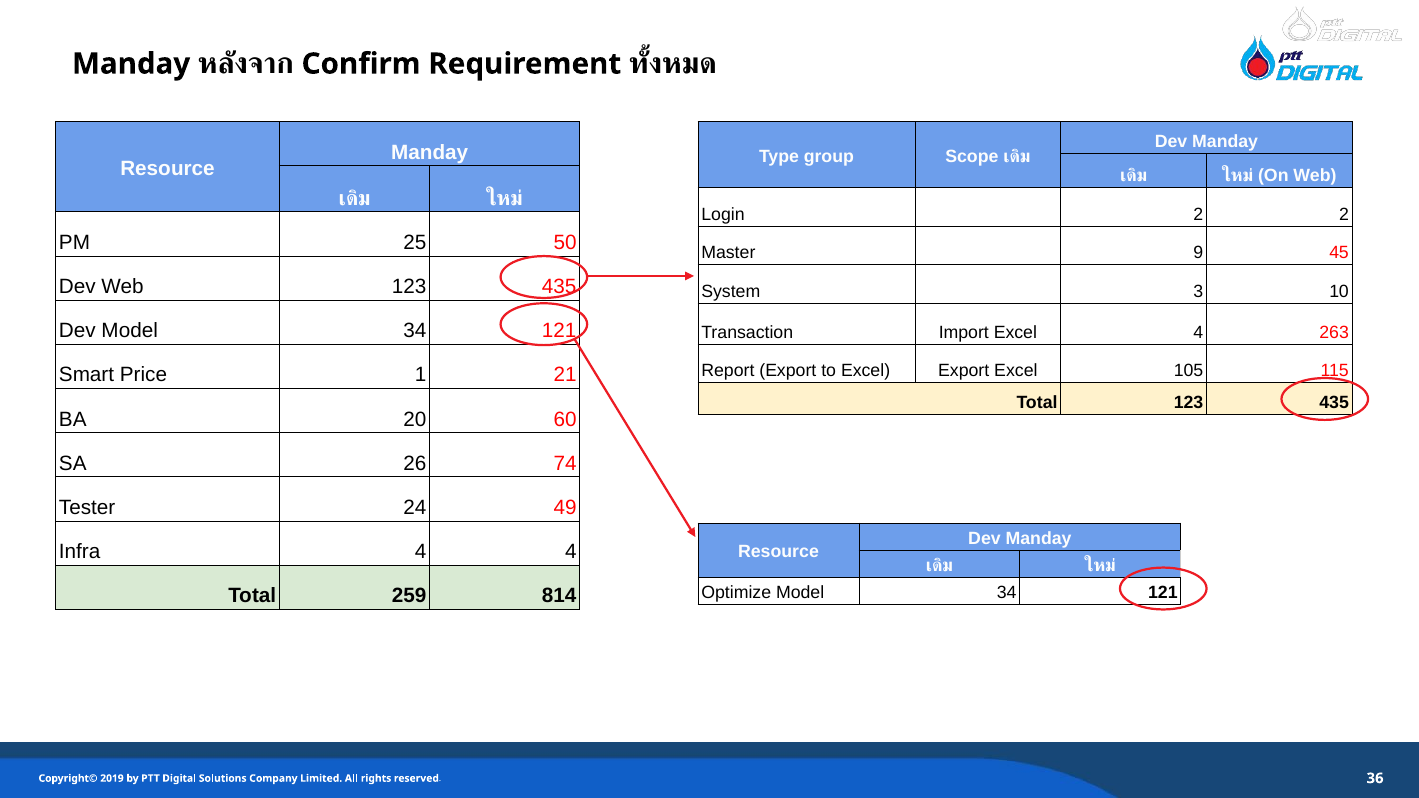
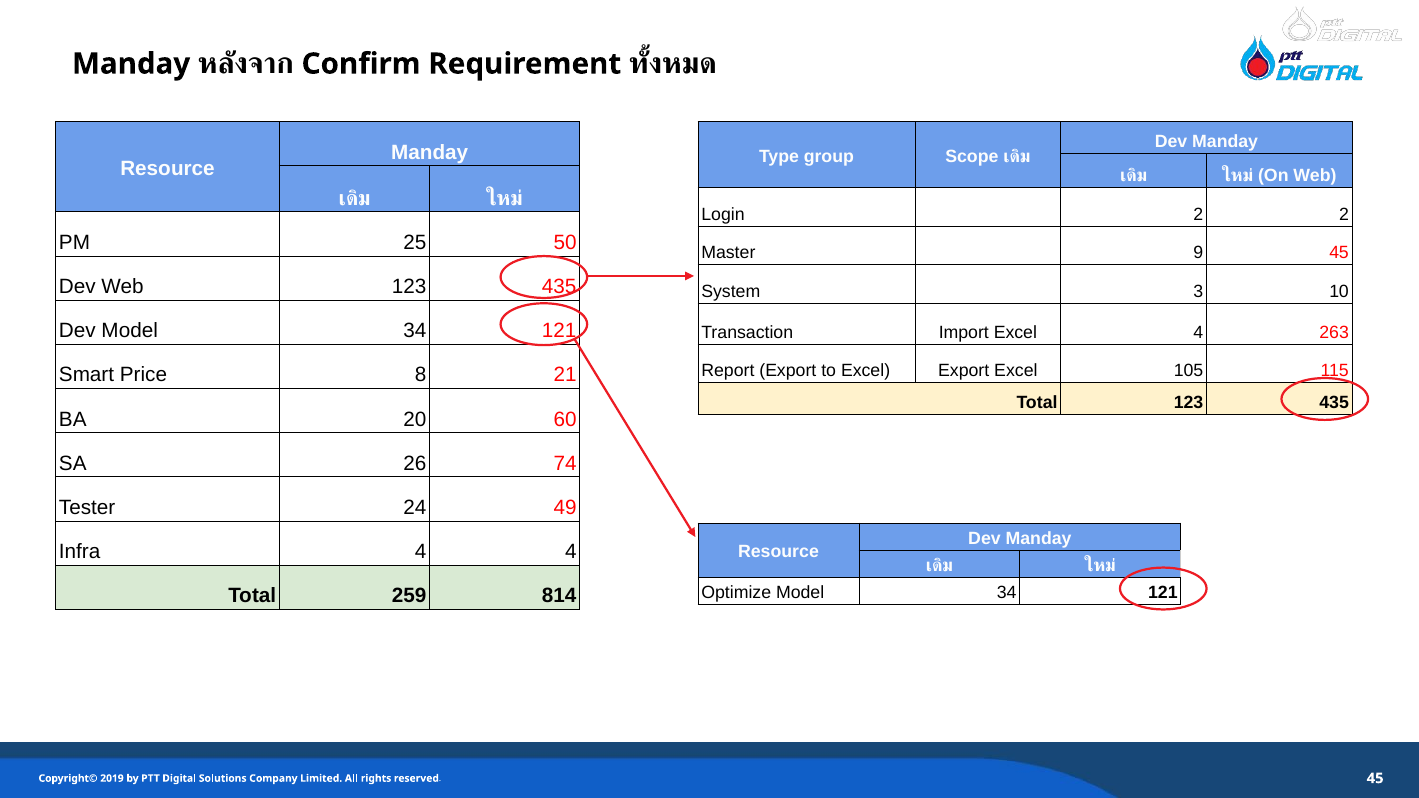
1: 1 -> 8
36 at (1375, 778): 36 -> 45
